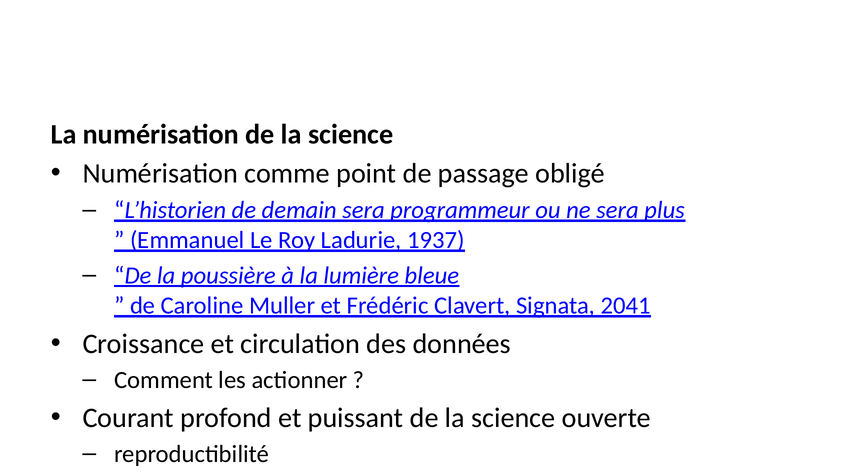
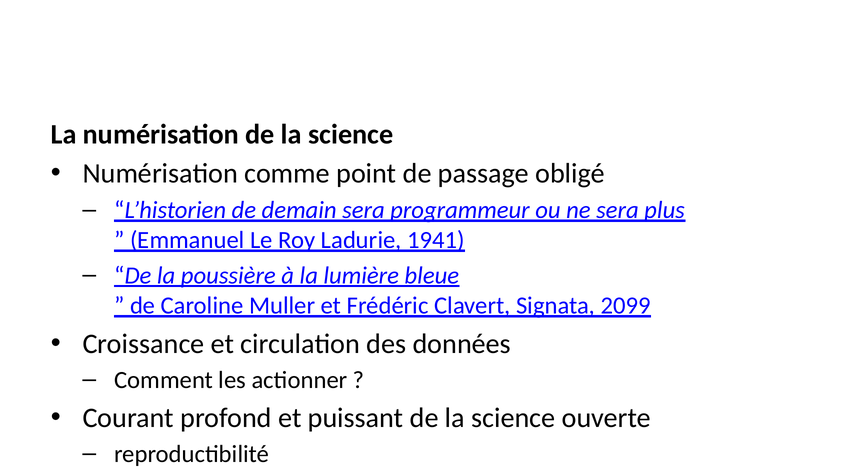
1937: 1937 -> 1941
2041: 2041 -> 2099
